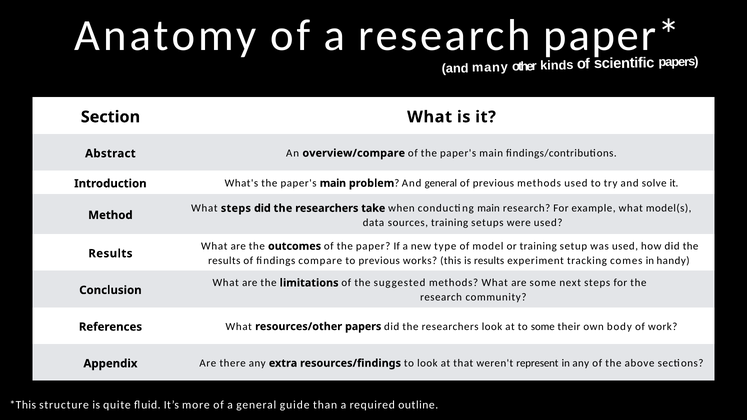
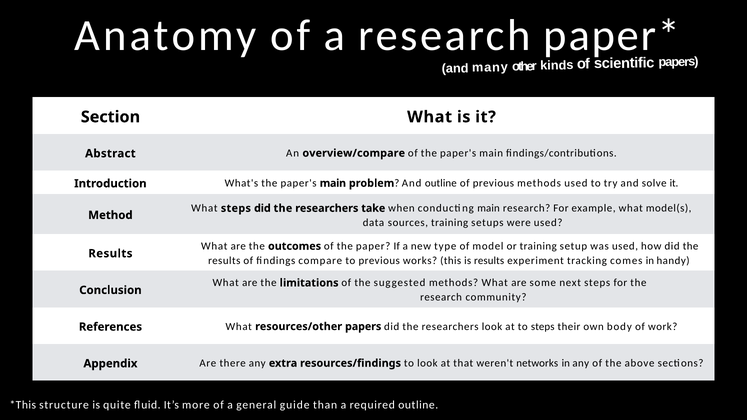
And general: general -> outline
to some: some -> steps
represent: represent -> networks
